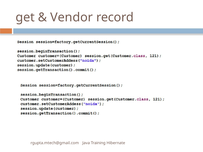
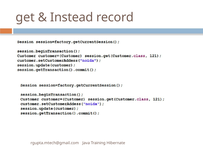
Vendor: Vendor -> Instead
